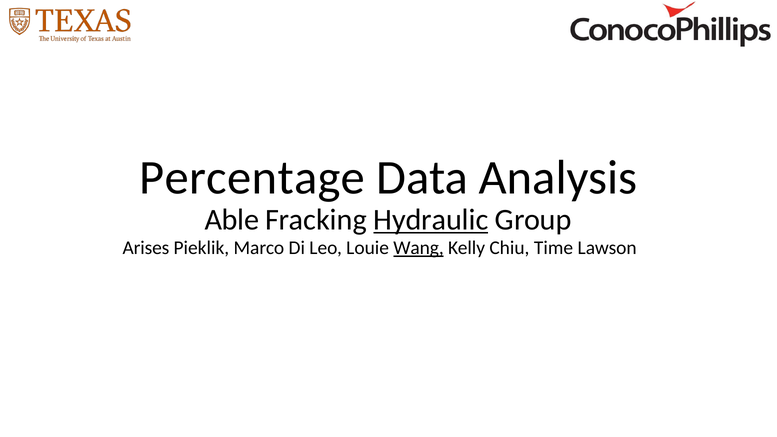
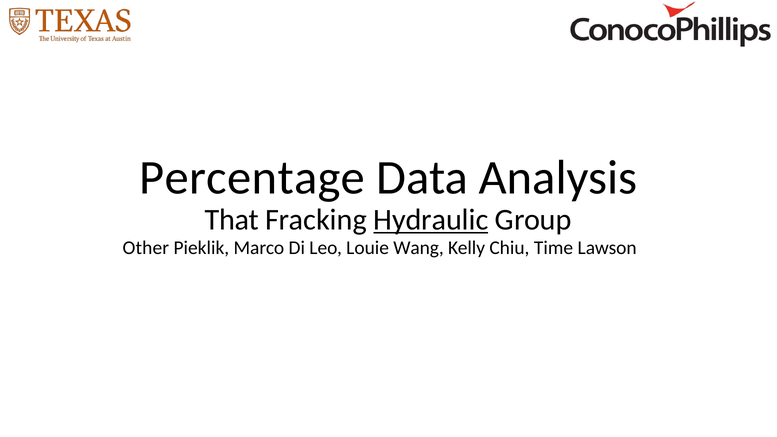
Able: Able -> That
Arises: Arises -> Other
Wang underline: present -> none
